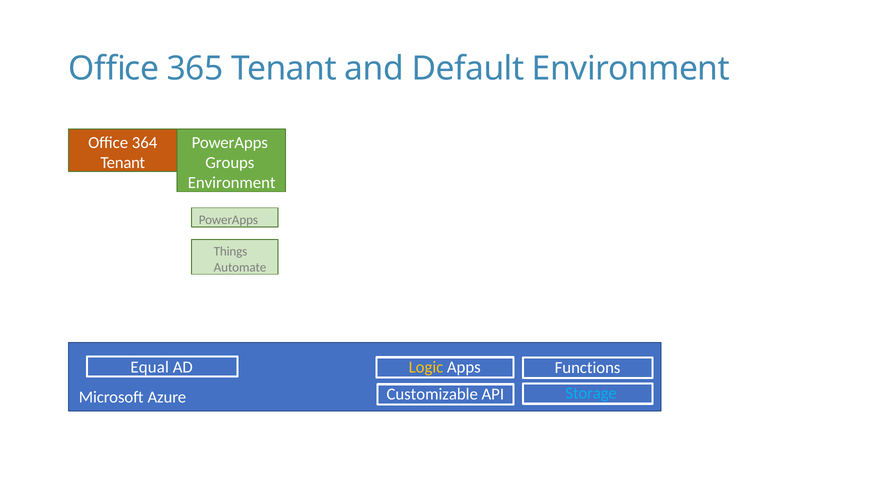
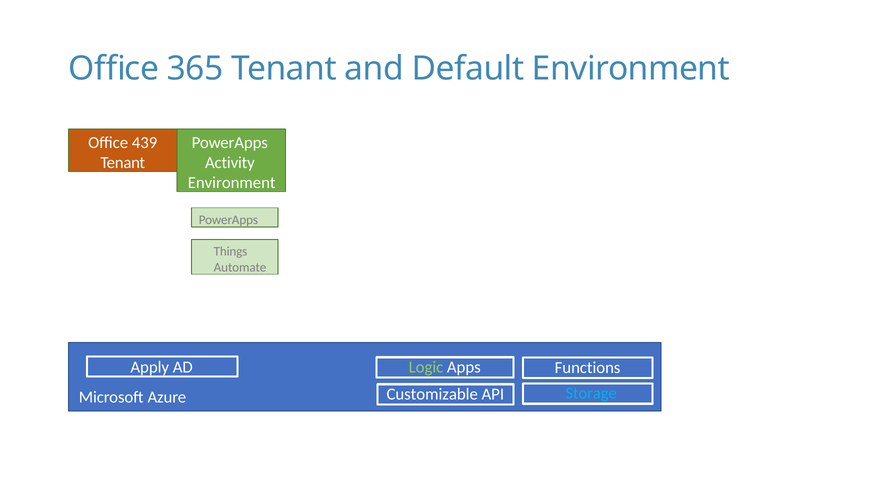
364: 364 -> 439
Groups: Groups -> Activity
Logic colour: yellow -> light green
Equal: Equal -> Apply
